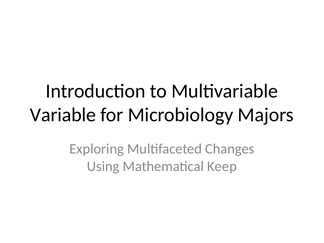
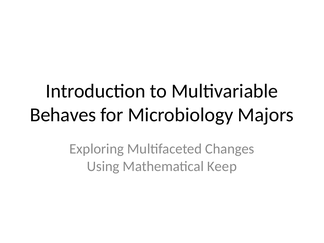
Variable: Variable -> Behaves
